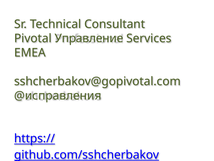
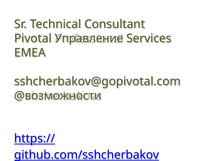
@исправления: @исправления -> @возможности
